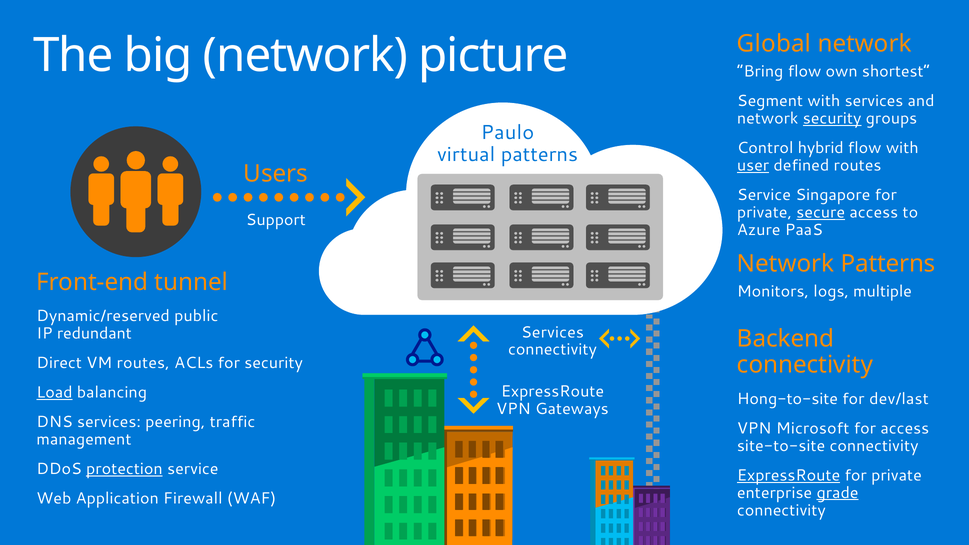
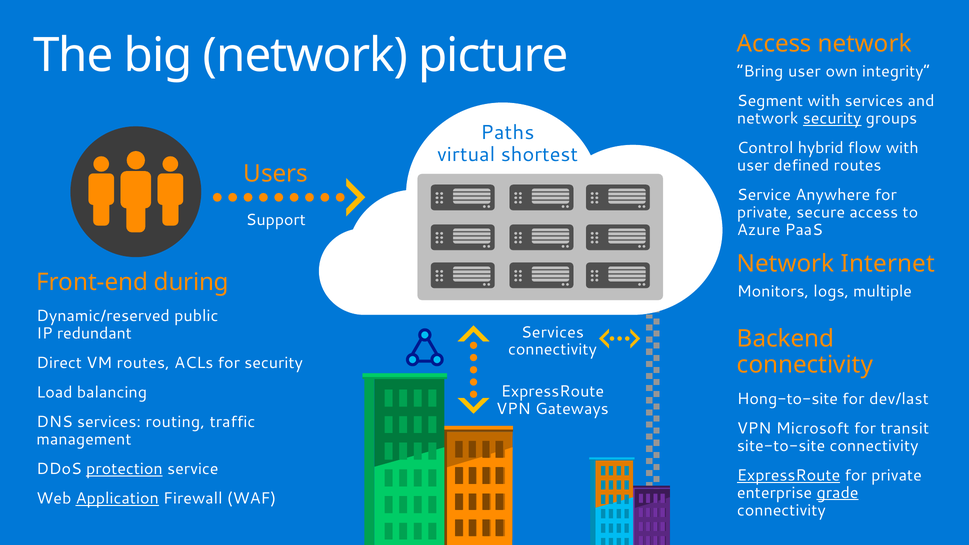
Global at (774, 44): Global -> Access
Bring flow: flow -> user
shortest: shortest -> integrity
Paulo: Paulo -> Paths
virtual patterns: patterns -> shortest
user at (753, 165) underline: present -> none
Singapore: Singapore -> Anywhere
secure underline: present -> none
Network Patterns: Patterns -> Internet
tunnel: tunnel -> during
Load underline: present -> none
peering: peering -> routing
for access: access -> transit
Application underline: none -> present
